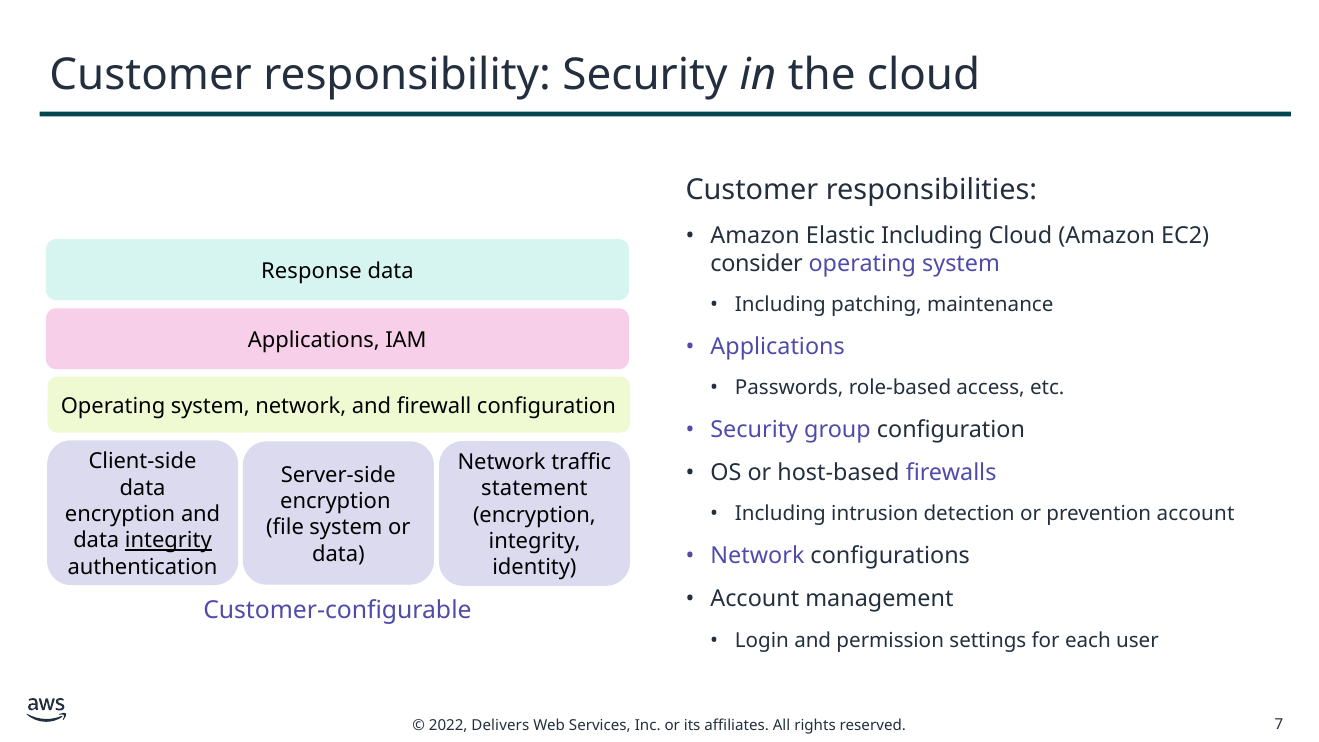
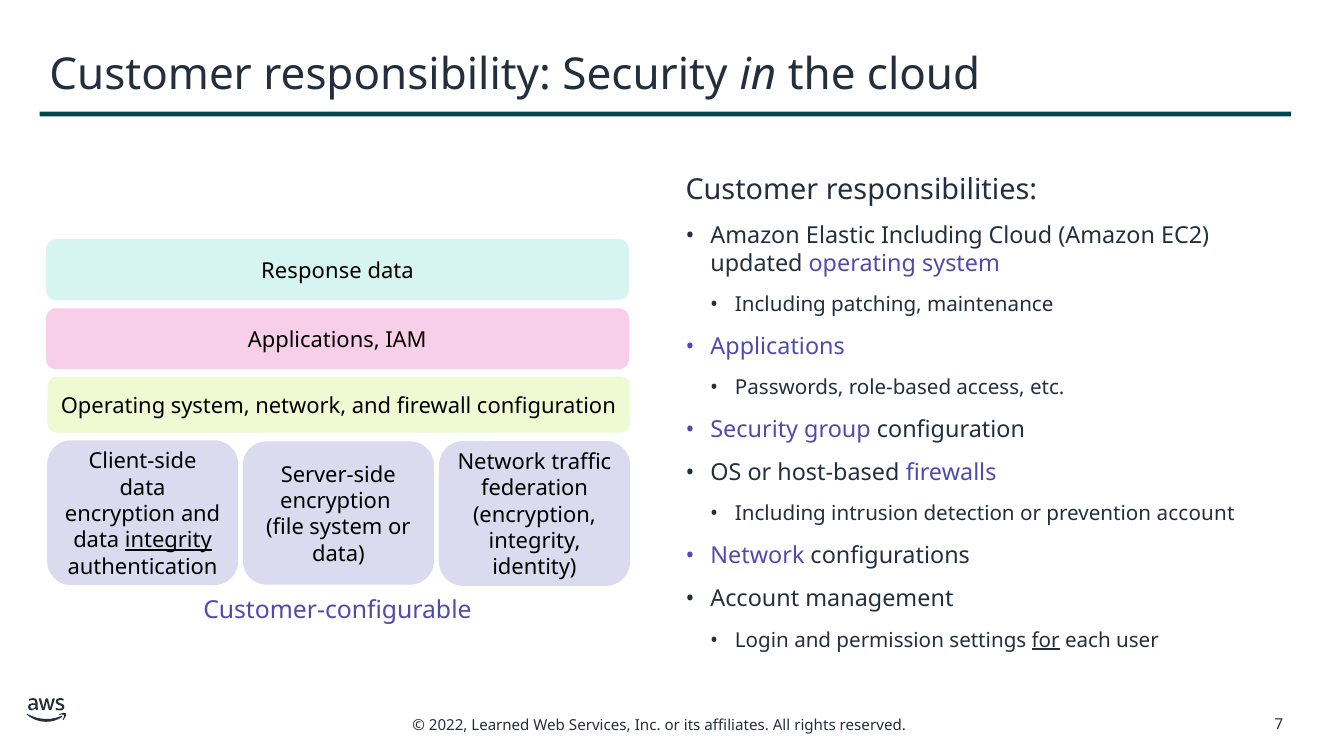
consider: consider -> updated
statement: statement -> federation
for underline: none -> present
Delivers: Delivers -> Learned
